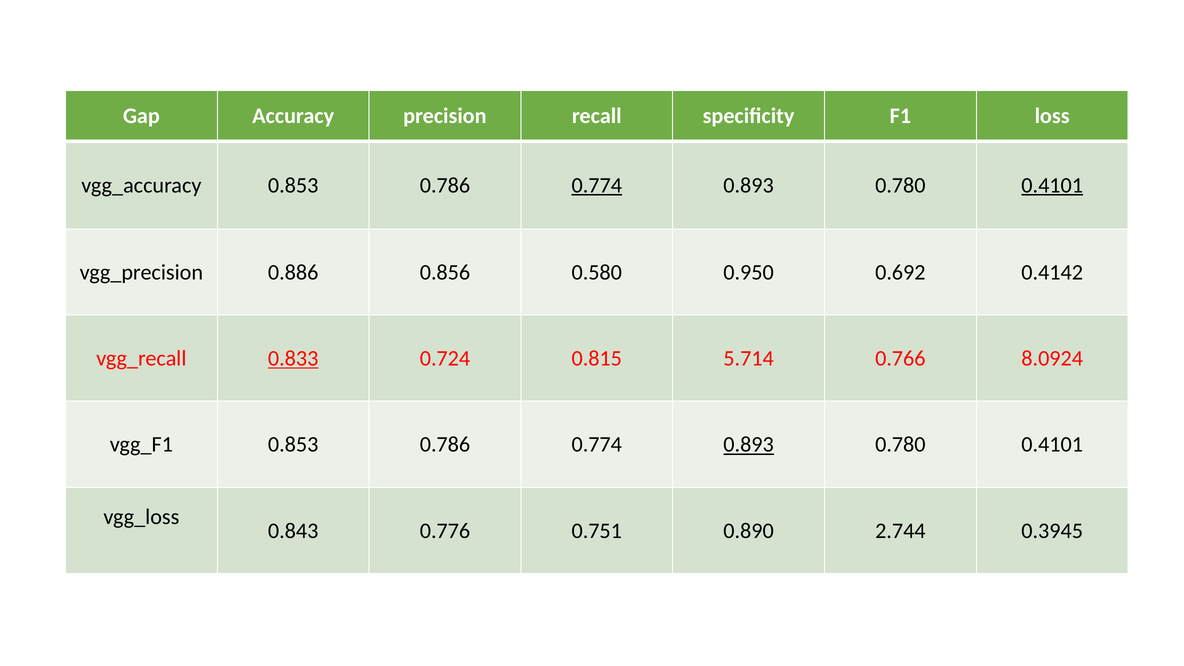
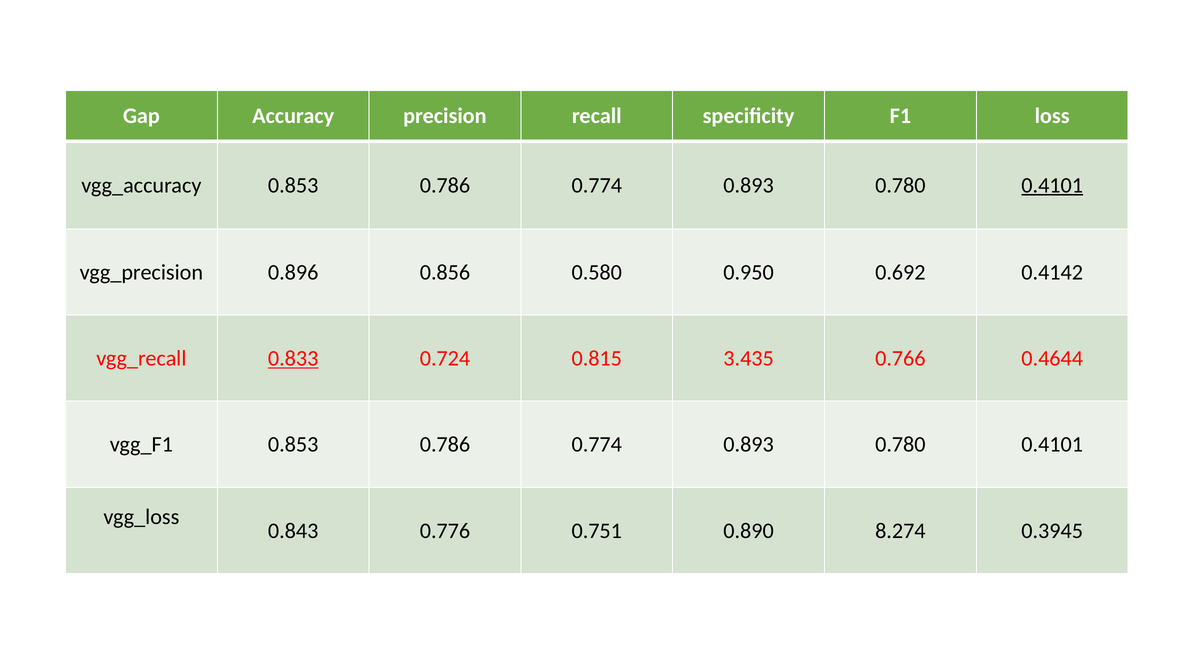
0.774 at (597, 185) underline: present -> none
0.886: 0.886 -> 0.896
5.714: 5.714 -> 3.435
8.0924: 8.0924 -> 0.4644
0.893 at (749, 445) underline: present -> none
2.744: 2.744 -> 8.274
